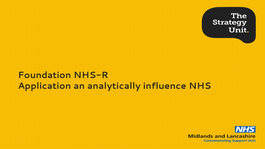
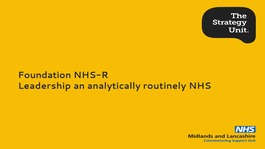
Application: Application -> Leadership
influence: influence -> routinely
